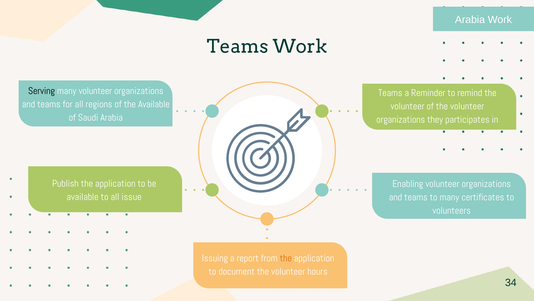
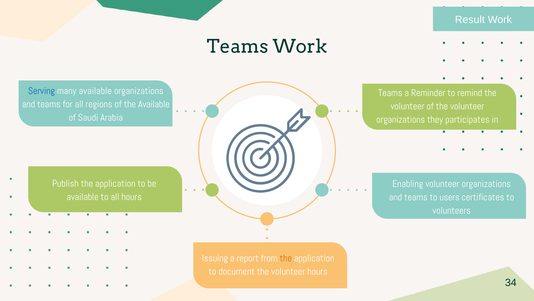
Arabia at (470, 20): Arabia -> Result
Serving colour: black -> blue
many volunteer: volunteer -> available
all issue: issue -> hours
to many: many -> users
